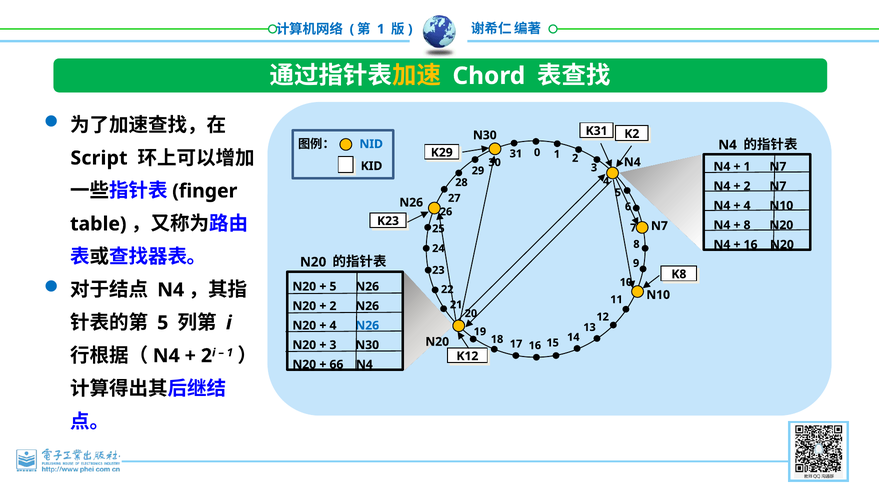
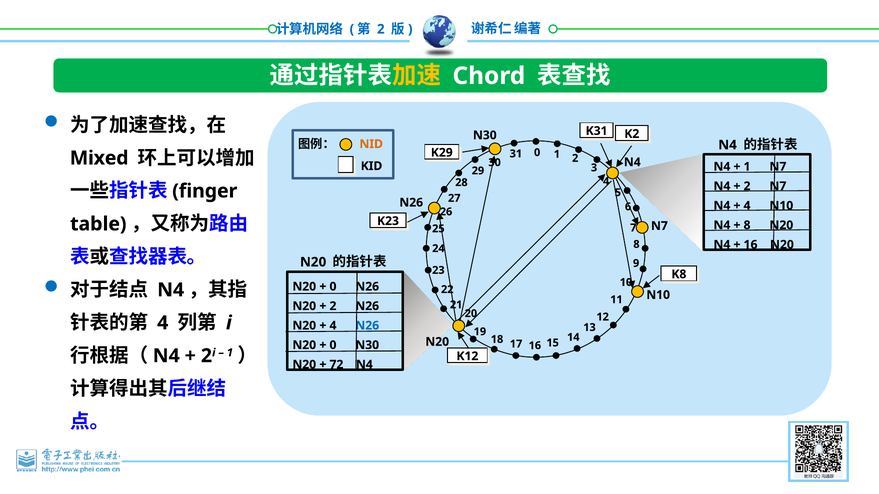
1 at (381, 29): 1 -> 2
NID colour: blue -> orange
Script: Script -> Mixed
5 at (333, 287): 5 -> 0
5 at (163, 323): 5 -> 4
3 at (333, 345): 3 -> 0
66: 66 -> 72
